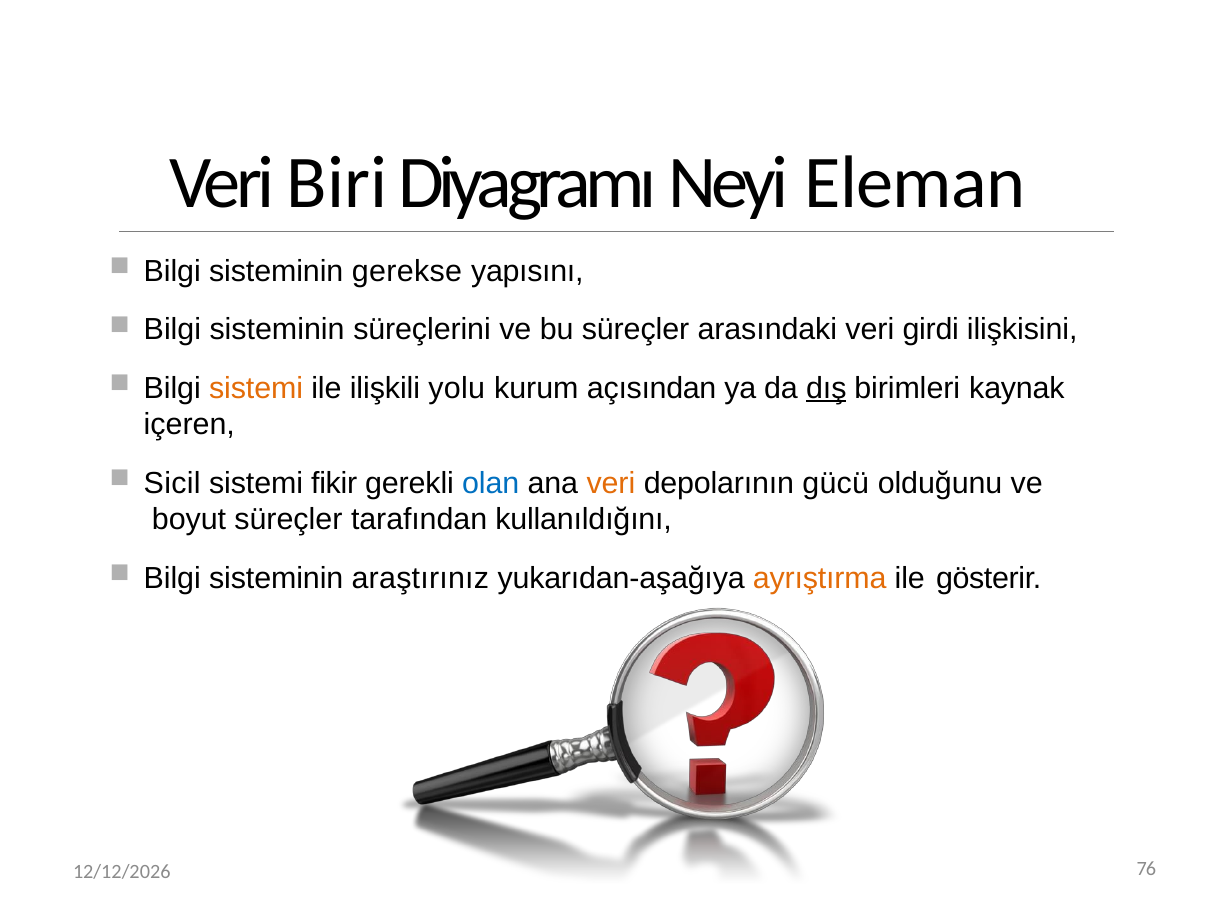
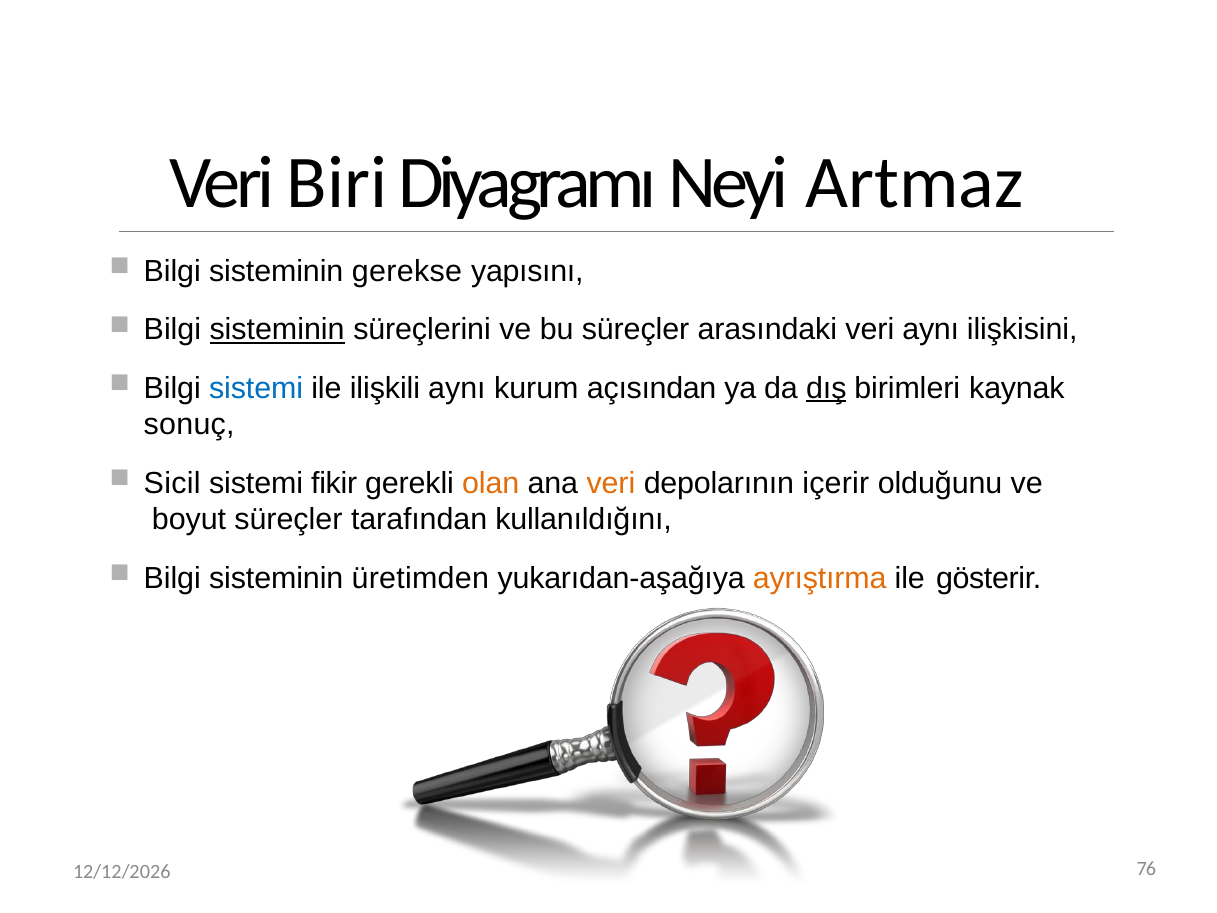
Eleman: Eleman -> Artmaz
sisteminin at (277, 330) underline: none -> present
veri girdi: girdi -> aynı
sistemi at (256, 388) colour: orange -> blue
ilişkili yolu: yolu -> aynı
içeren: içeren -> sonuç
olan colour: blue -> orange
gücü: gücü -> içerir
araştırınız: araştırınız -> üretimden
